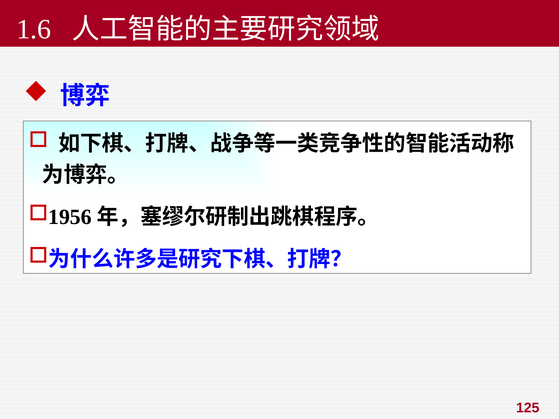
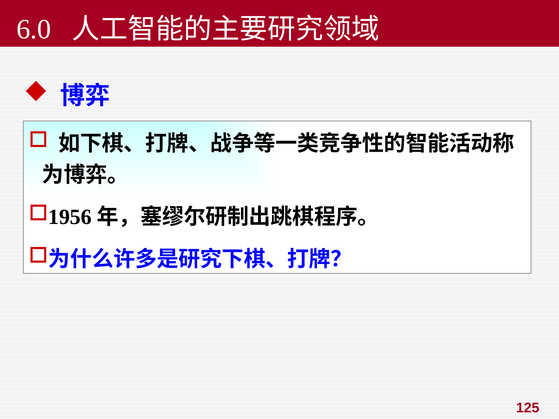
1.6: 1.6 -> 6.0
